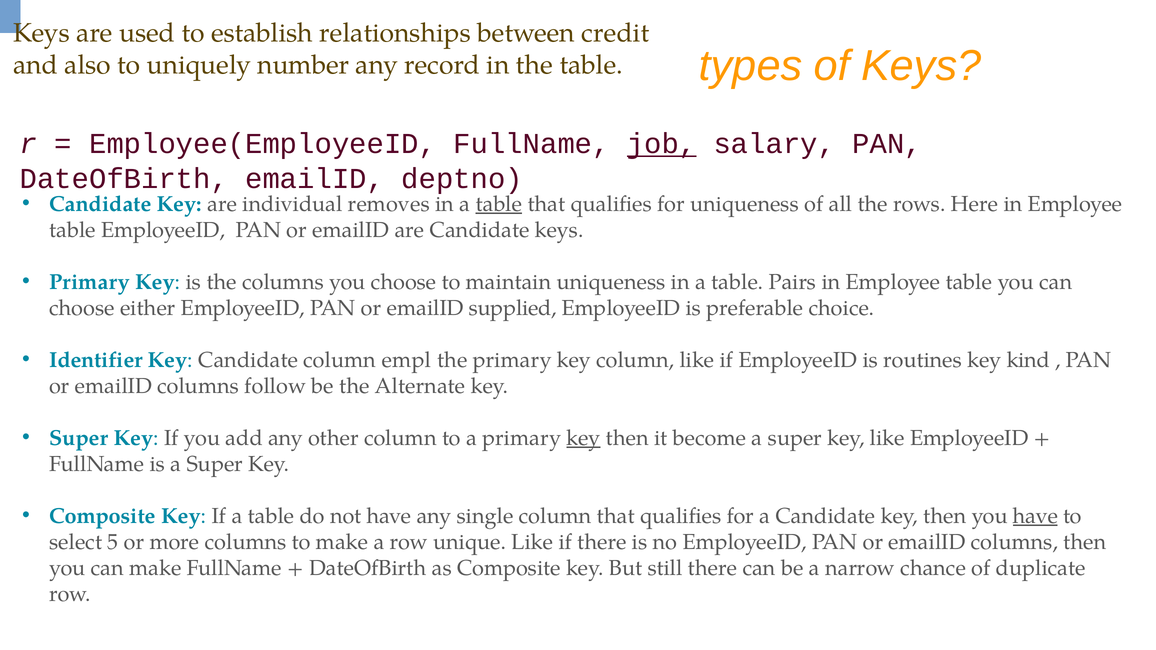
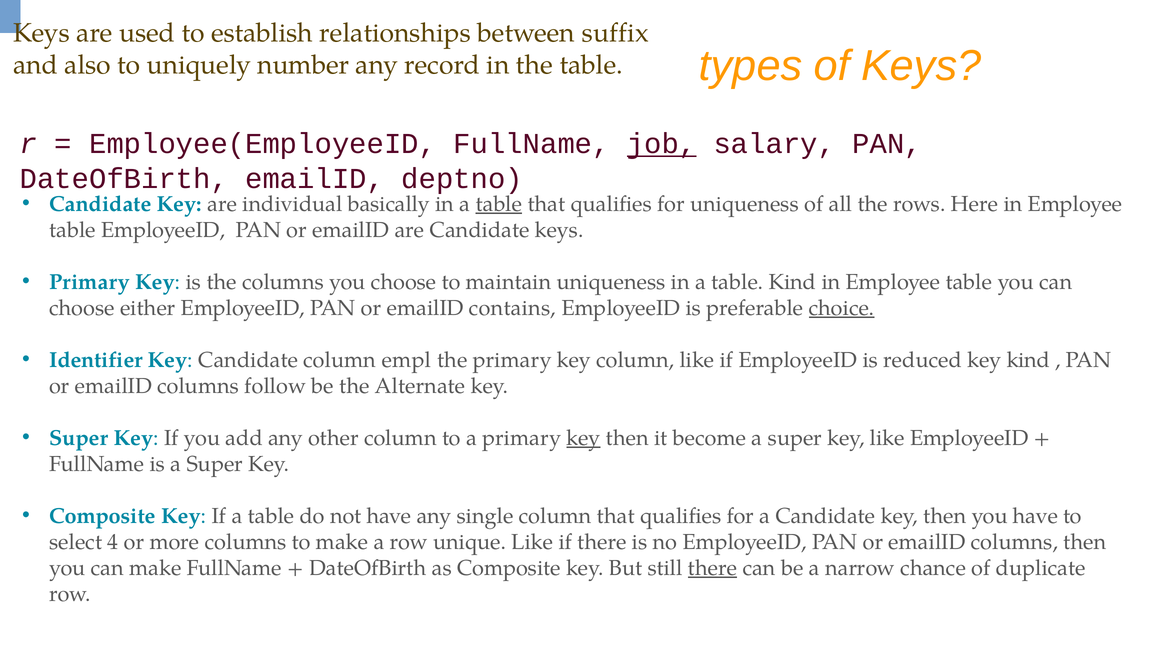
credit: credit -> suffix
removes: removes -> basically
table Pairs: Pairs -> Kind
supplied: supplied -> contains
choice underline: none -> present
routines: routines -> reduced
have at (1035, 516) underline: present -> none
5: 5 -> 4
there at (713, 568) underline: none -> present
